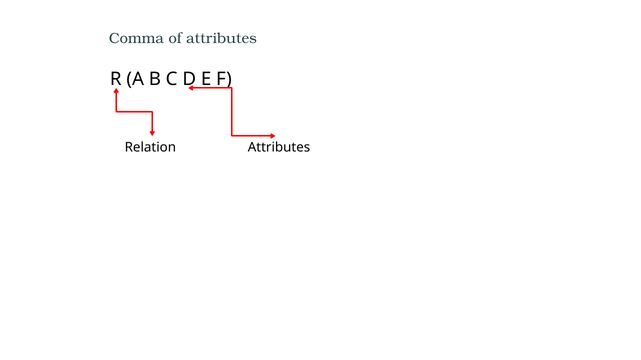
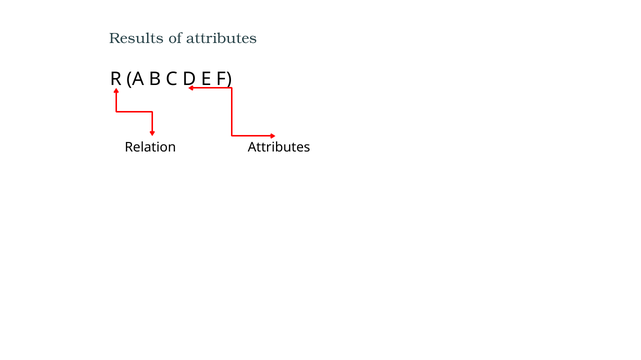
Comma: Comma -> Results
